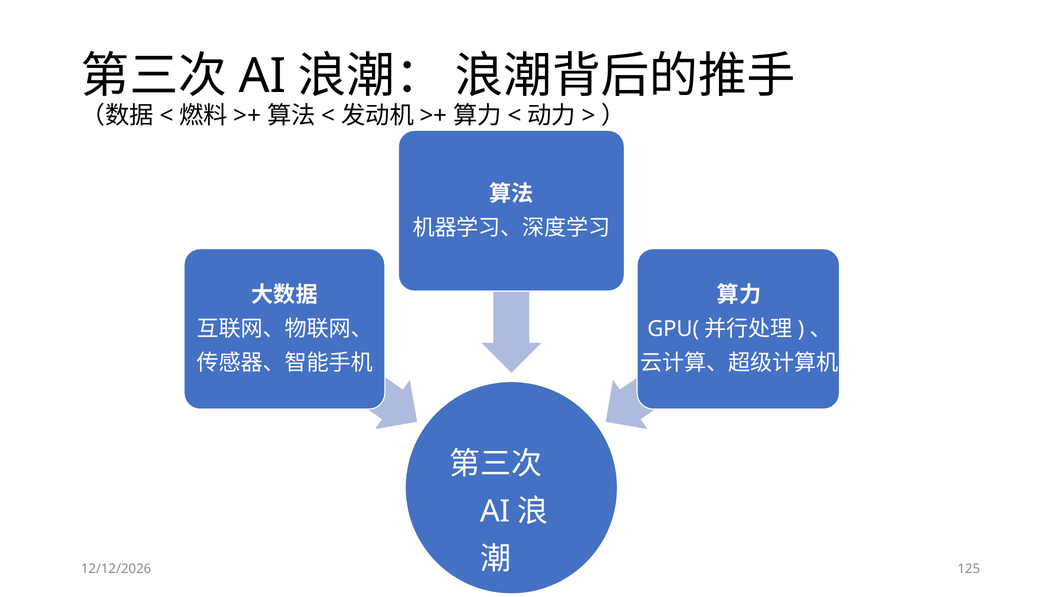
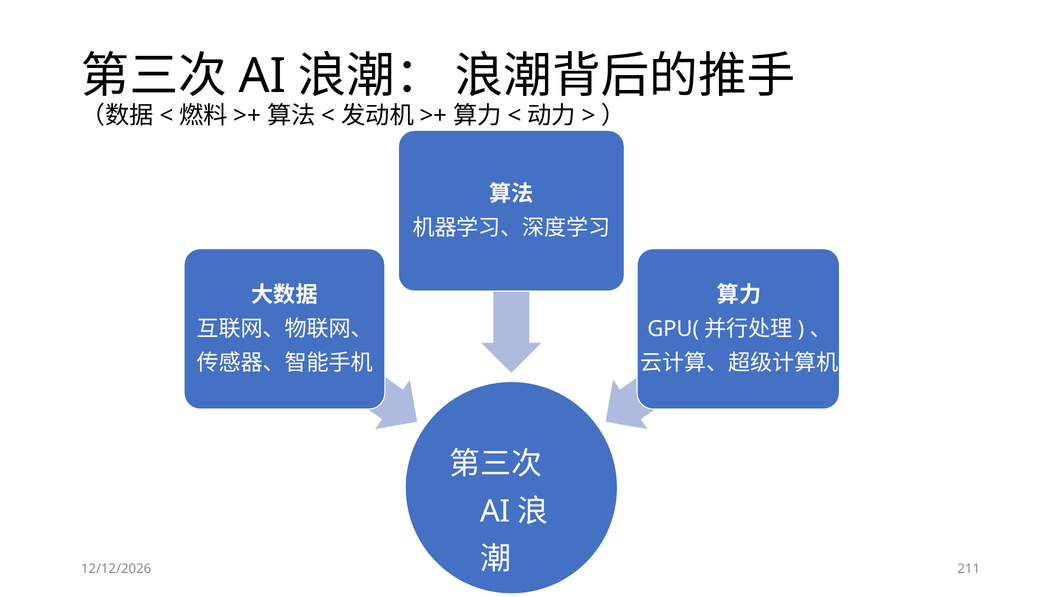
125: 125 -> 211
